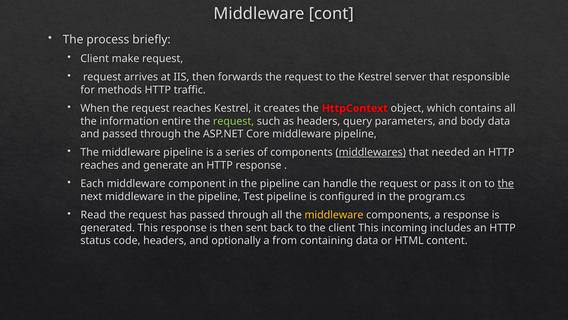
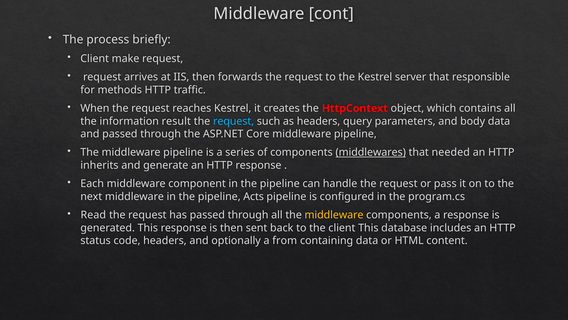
entire: entire -> result
request at (234, 121) colour: light green -> light blue
reaches at (100, 165): reaches -> inherits
the at (506, 183) underline: present -> none
Test: Test -> Acts
incoming: incoming -> database
